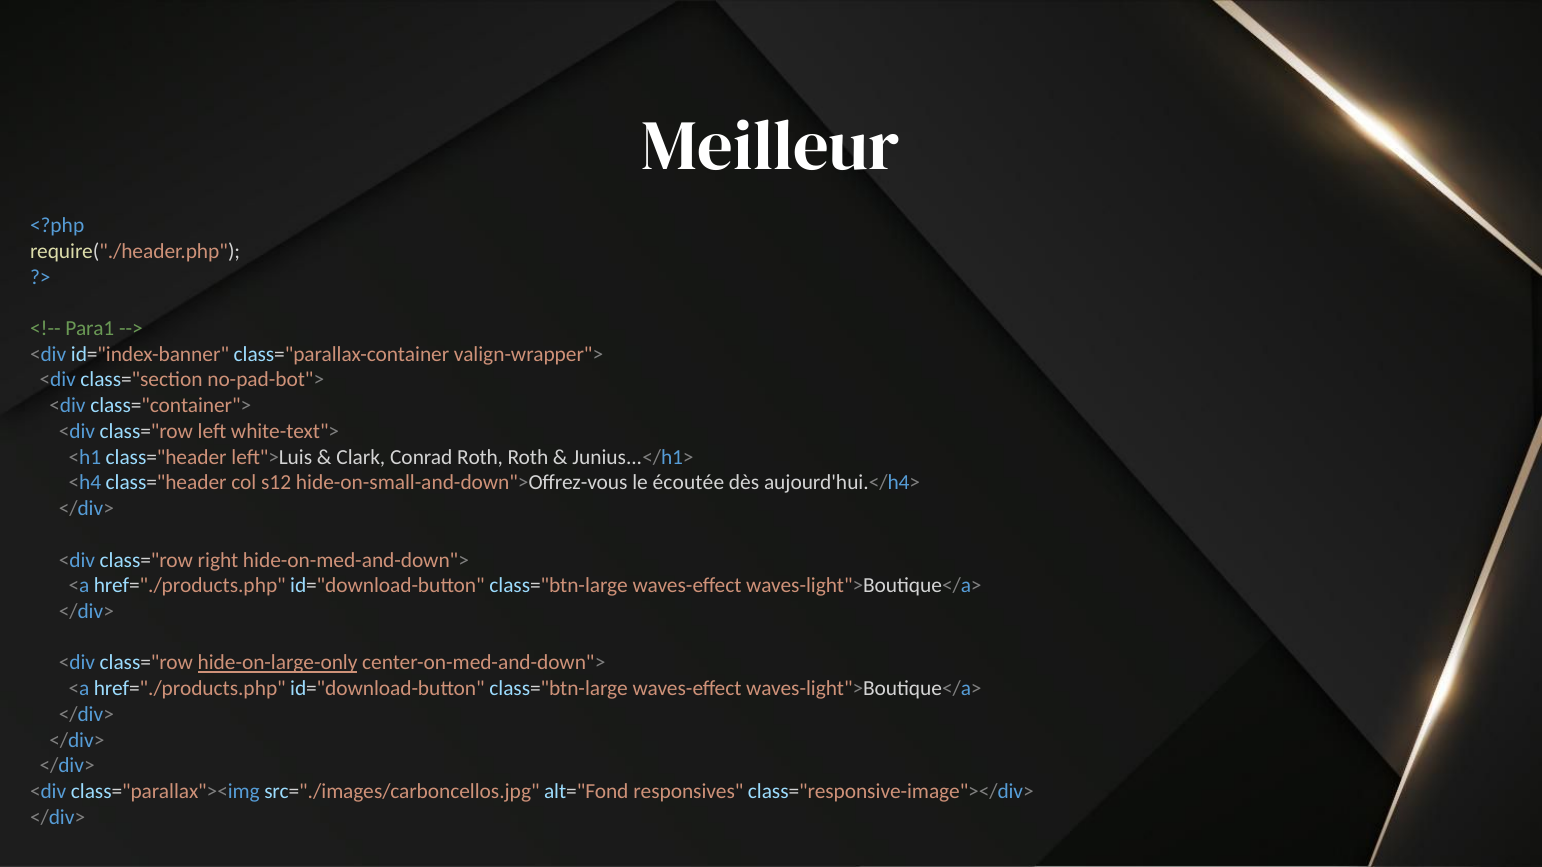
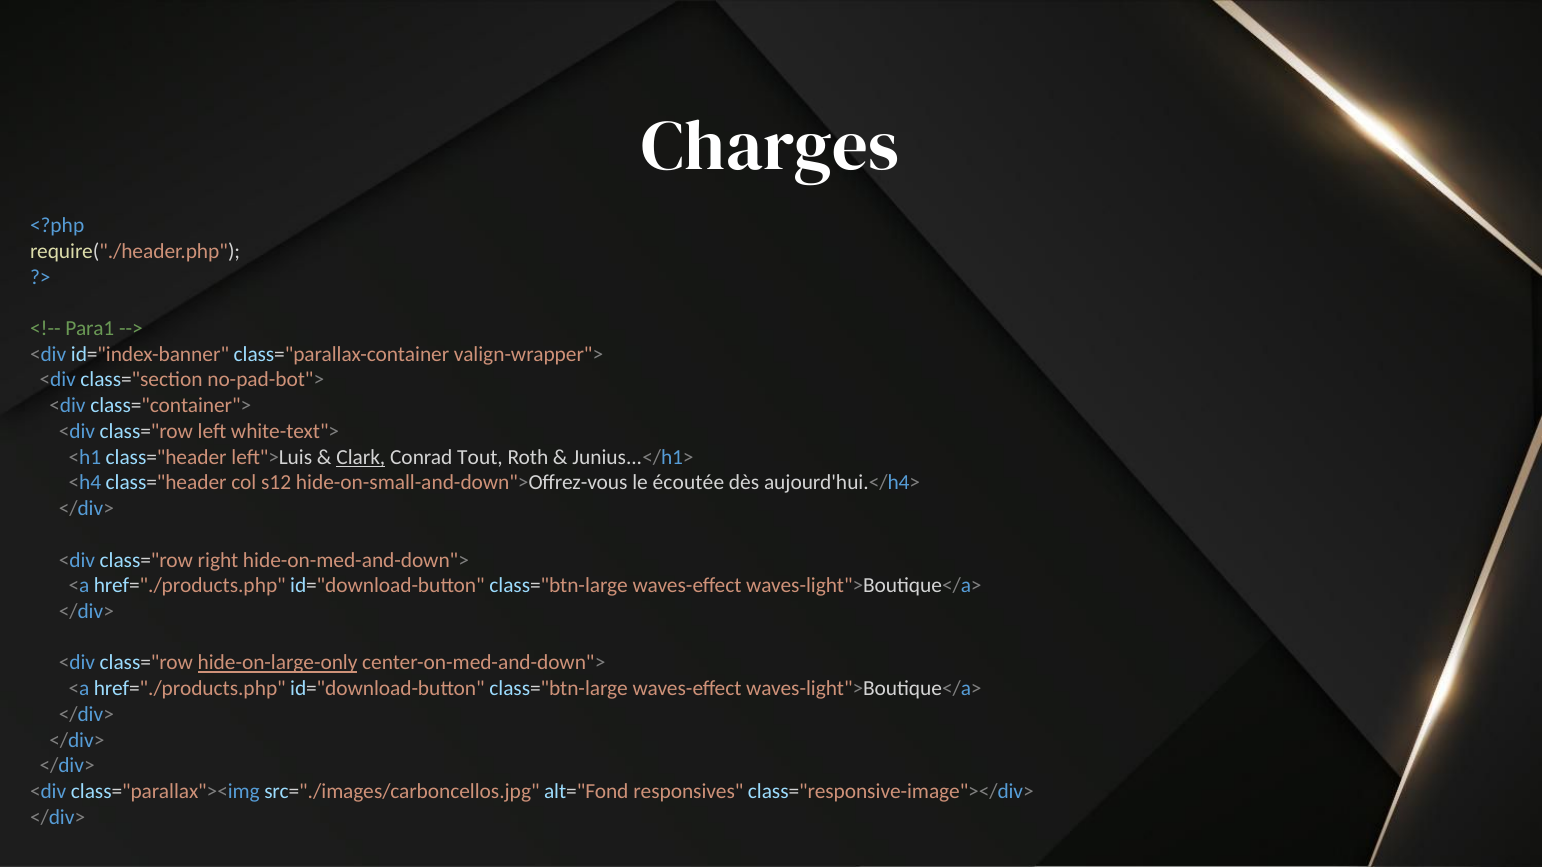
Meilleur: Meilleur -> Charges
Clark underline: none -> present
Conrad Roth: Roth -> Tout
